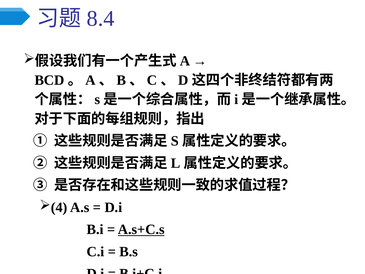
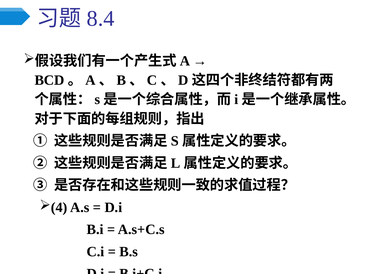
A.s+C.s underline: present -> none
